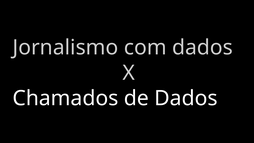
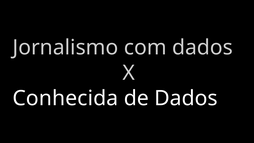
Chamados: Chamados -> Conhecida
